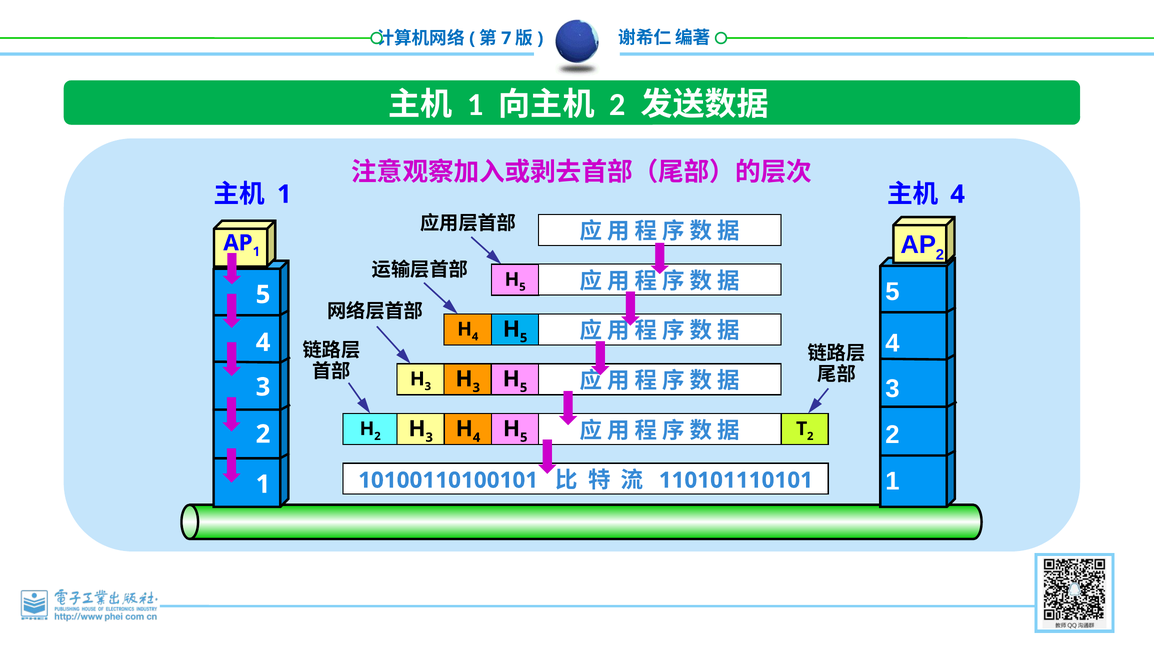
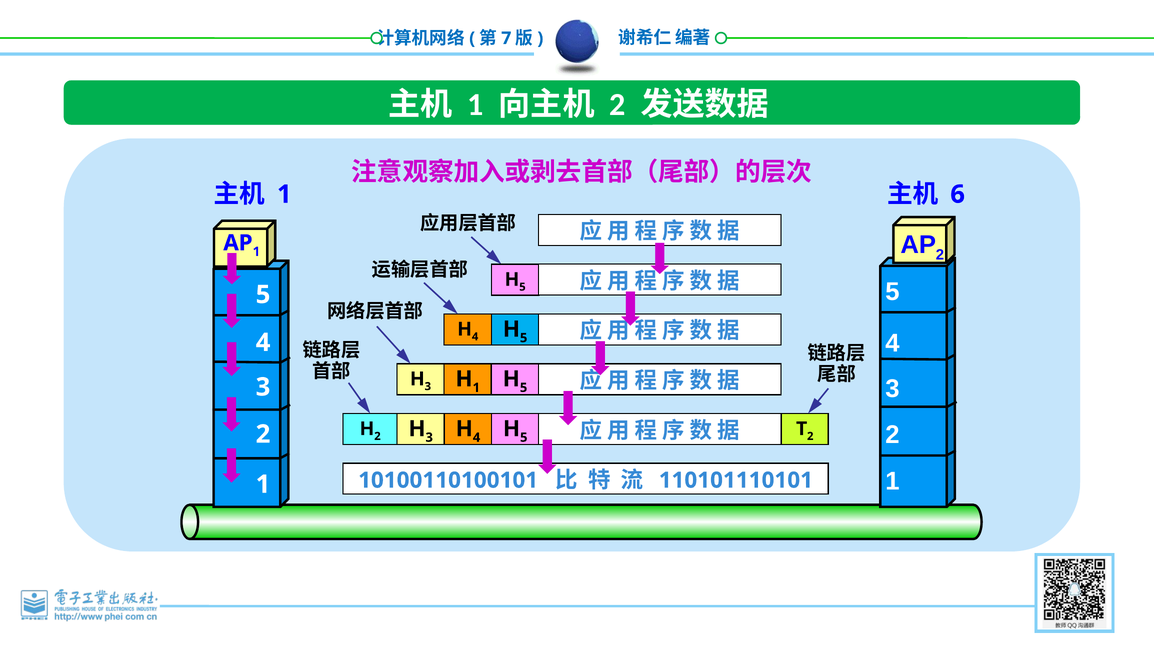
4 at (958, 194): 4 -> 6
3 at (476, 388): 3 -> 1
